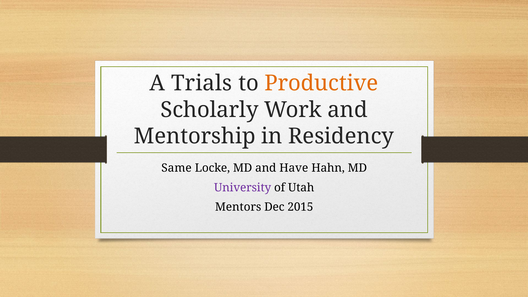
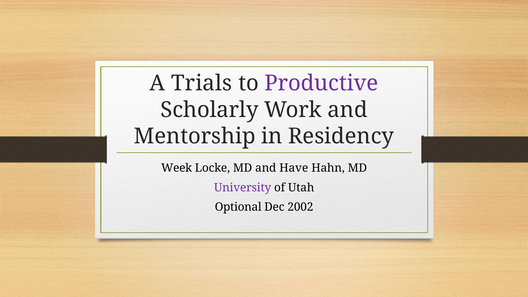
Productive colour: orange -> purple
Same: Same -> Week
Mentors: Mentors -> Optional
2015: 2015 -> 2002
